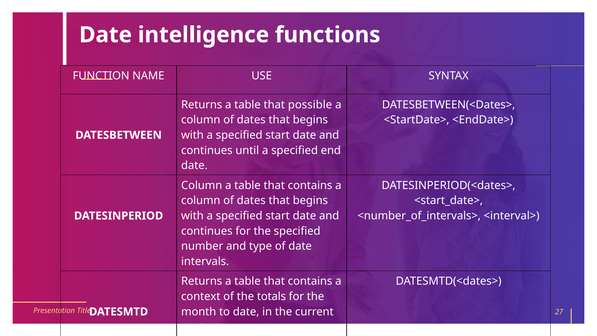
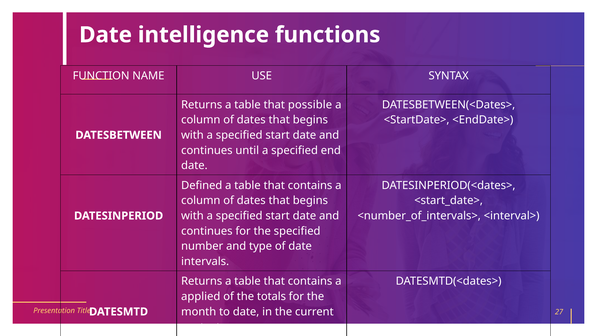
Column at (202, 185): Column -> Defined
context at (201, 296): context -> applied
